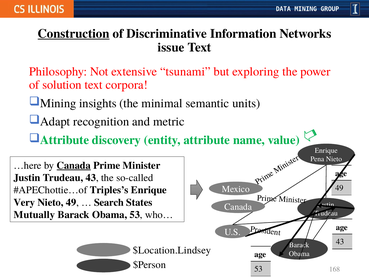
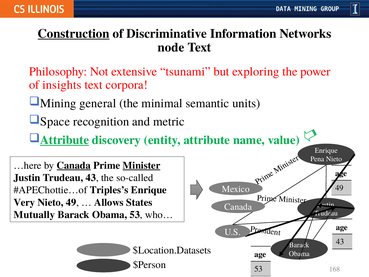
issue: issue -> node
solution: solution -> insights
insights: insights -> general
Adapt: Adapt -> Space
Attribute at (65, 140) underline: none -> present
Minister at (142, 165) underline: none -> present
Search: Search -> Allows
$Location.Lindsey: $Location.Lindsey -> $Location.Datasets
